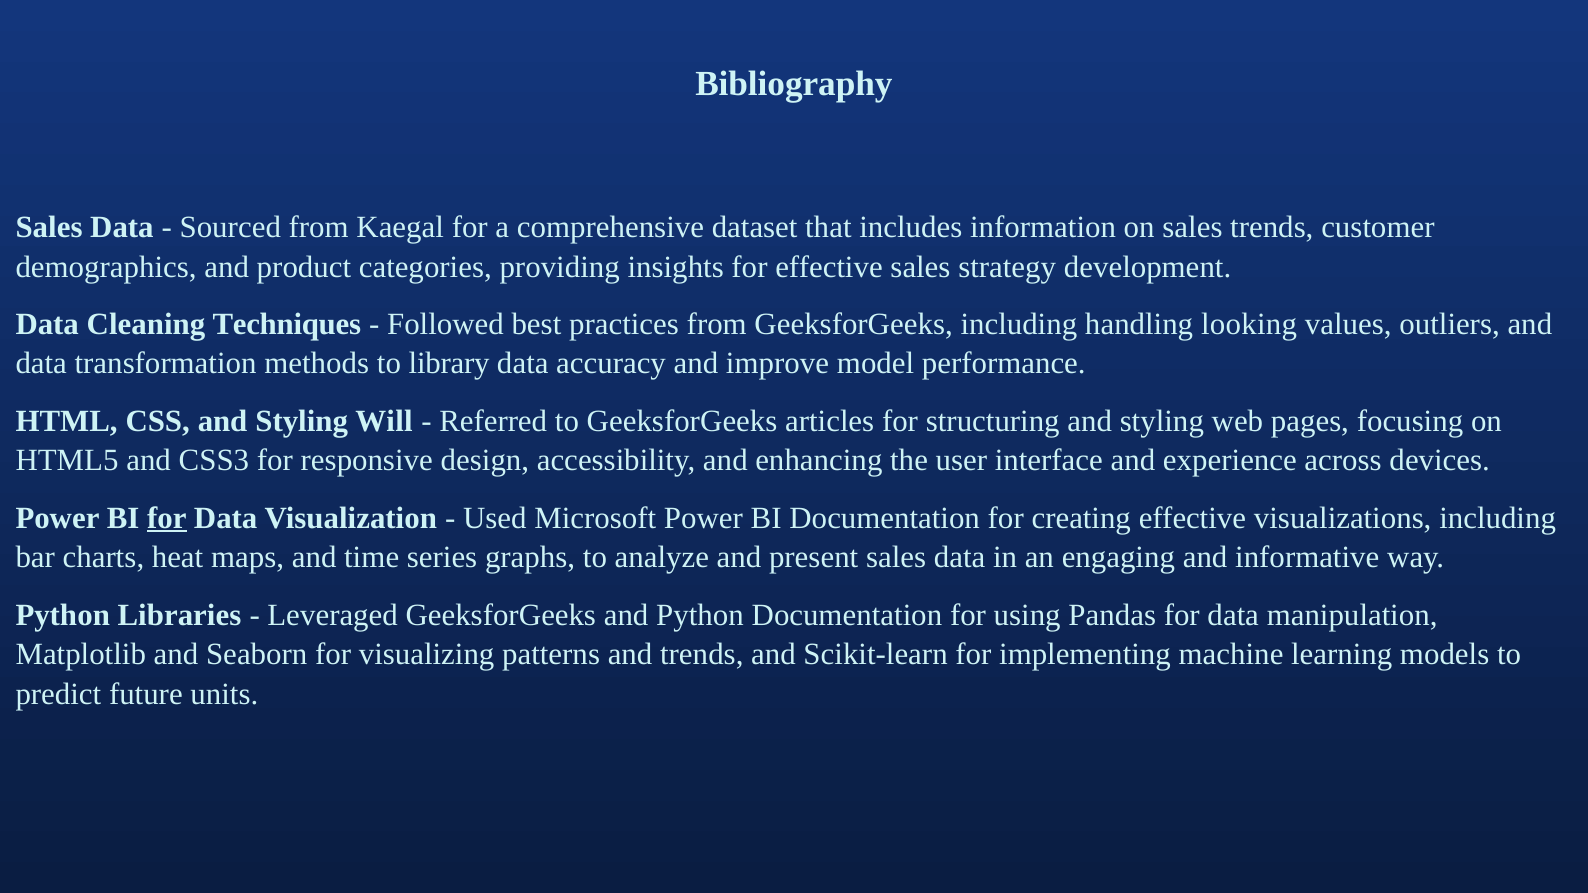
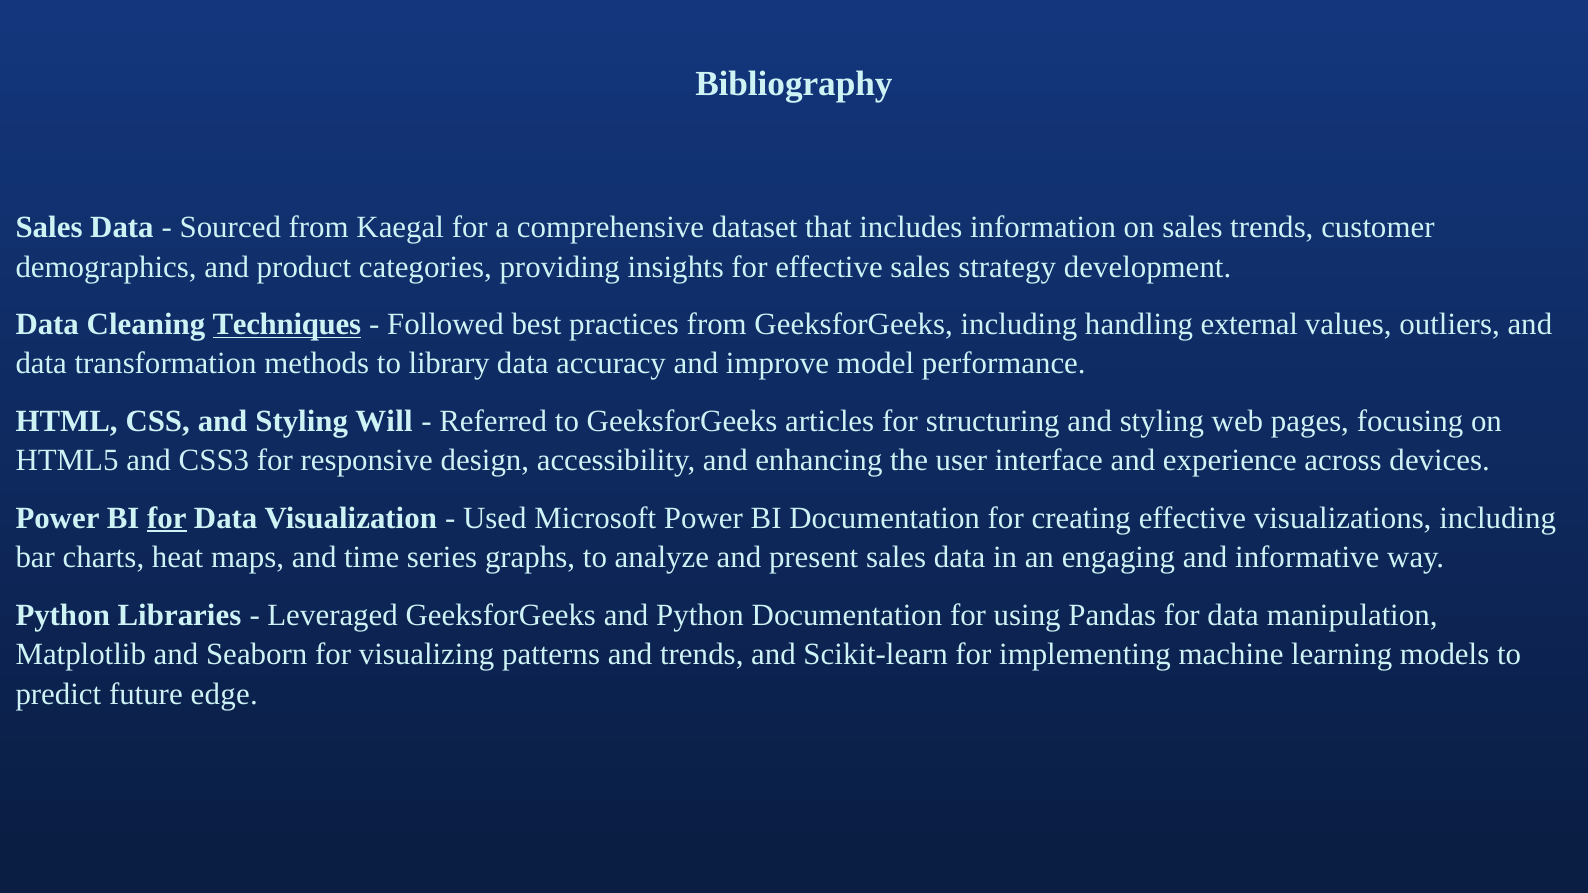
Techniques underline: none -> present
looking: looking -> external
units: units -> edge
